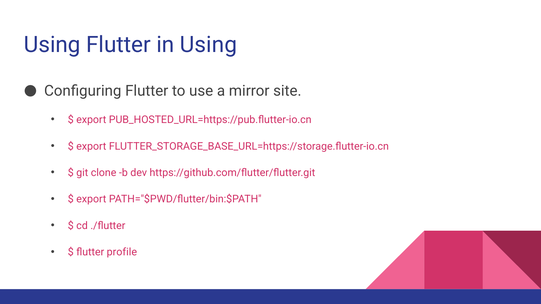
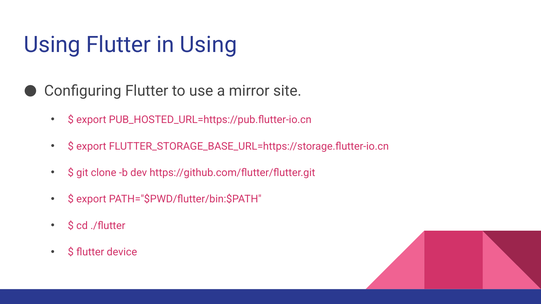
profile: profile -> device
